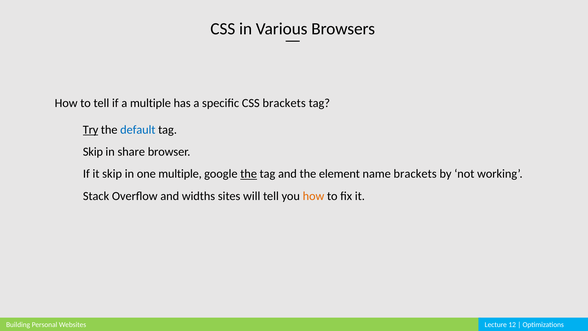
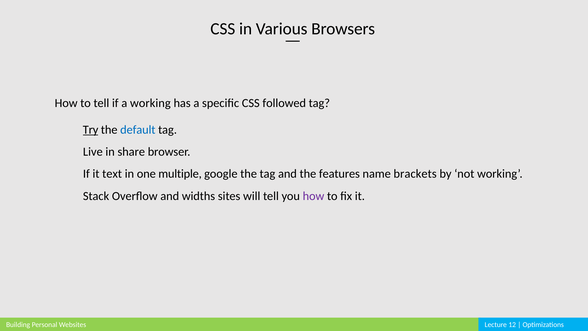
a multiple: multiple -> working
CSS brackets: brackets -> followed
Skip at (93, 152): Skip -> Live
it skip: skip -> text
the at (249, 174) underline: present -> none
element: element -> features
how at (313, 196) colour: orange -> purple
